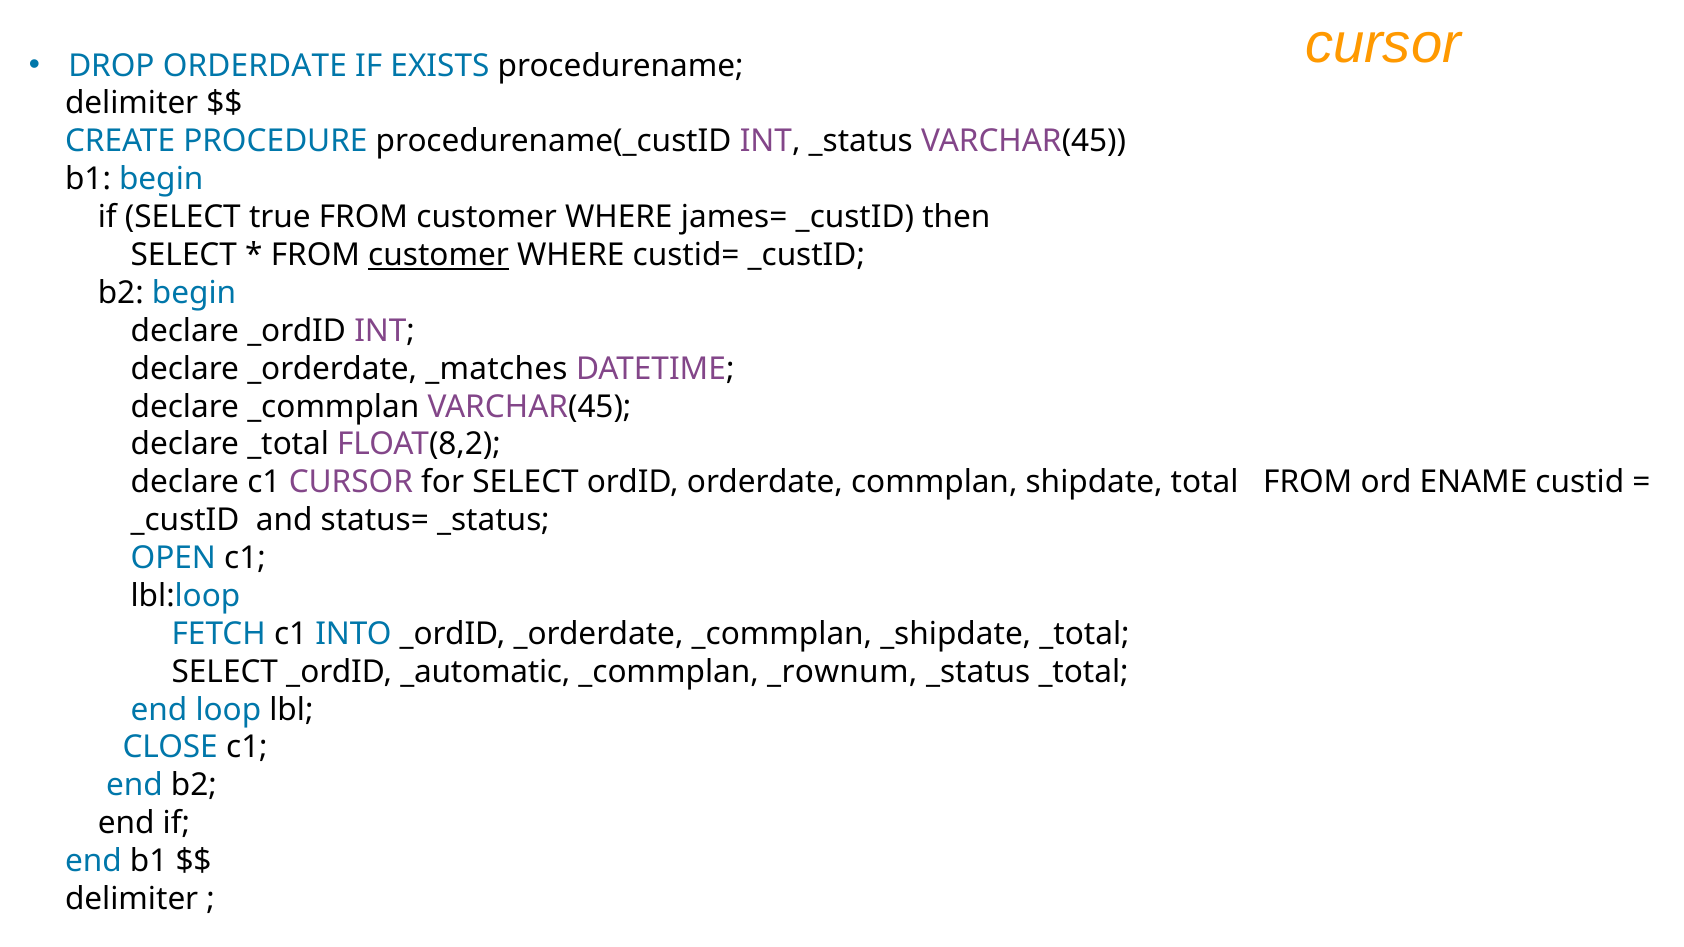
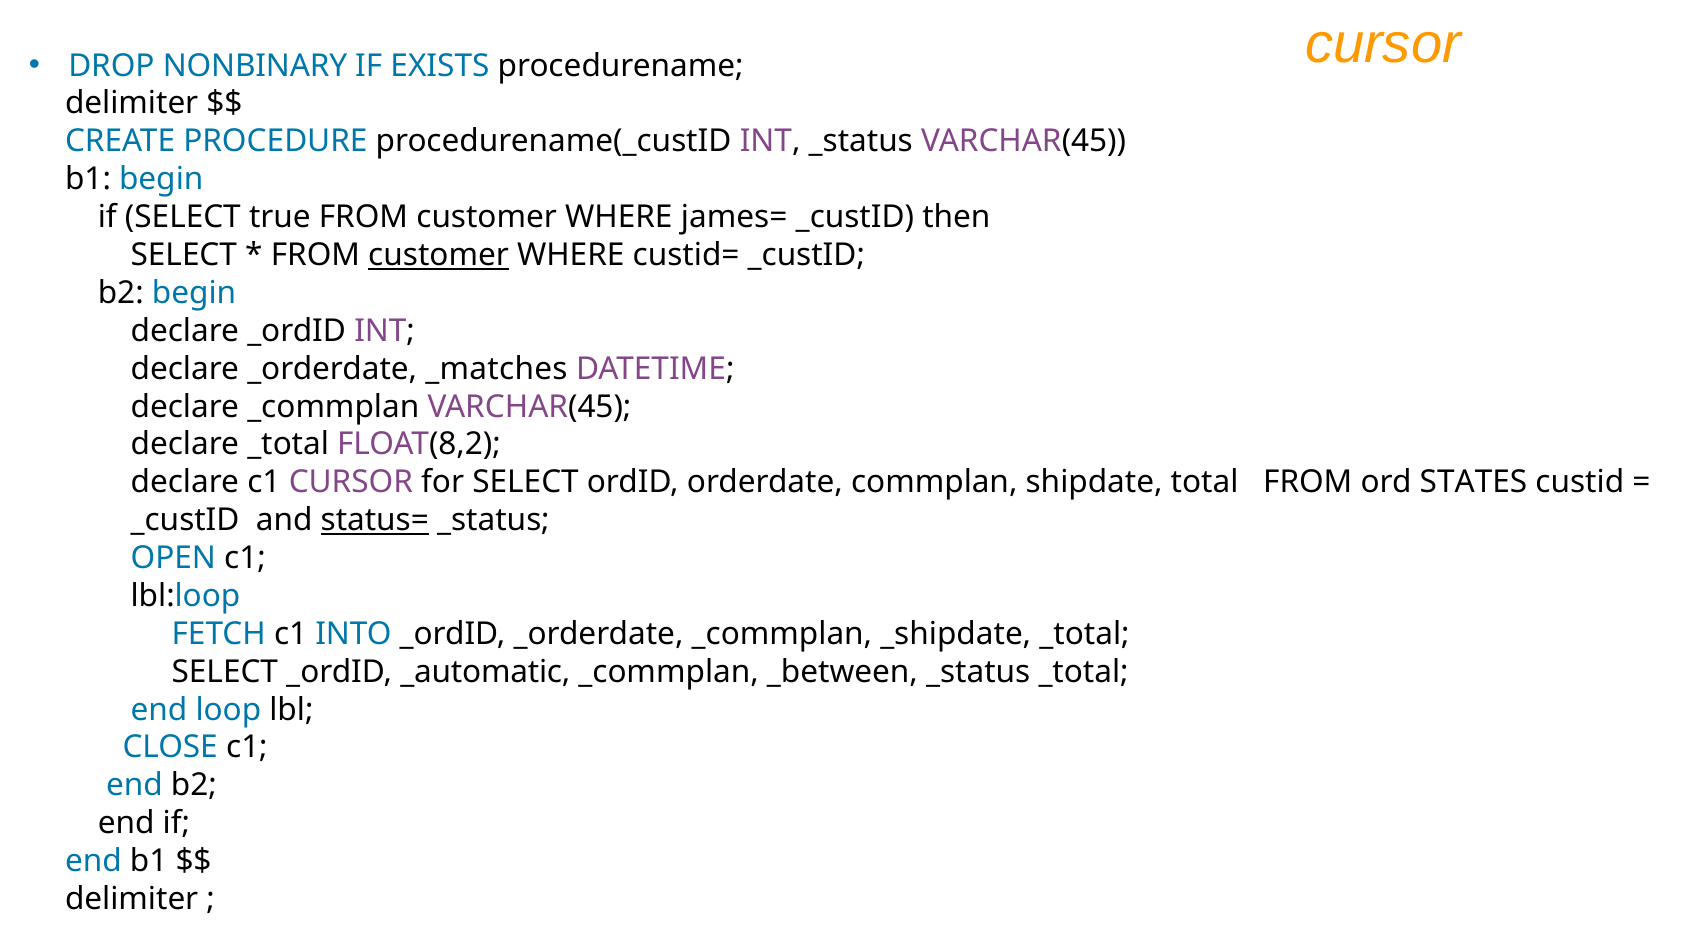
DROP ORDERDATE: ORDERDATE -> NONBINARY
ENAME: ENAME -> STATES
status= underline: none -> present
_rownum: _rownum -> _between
